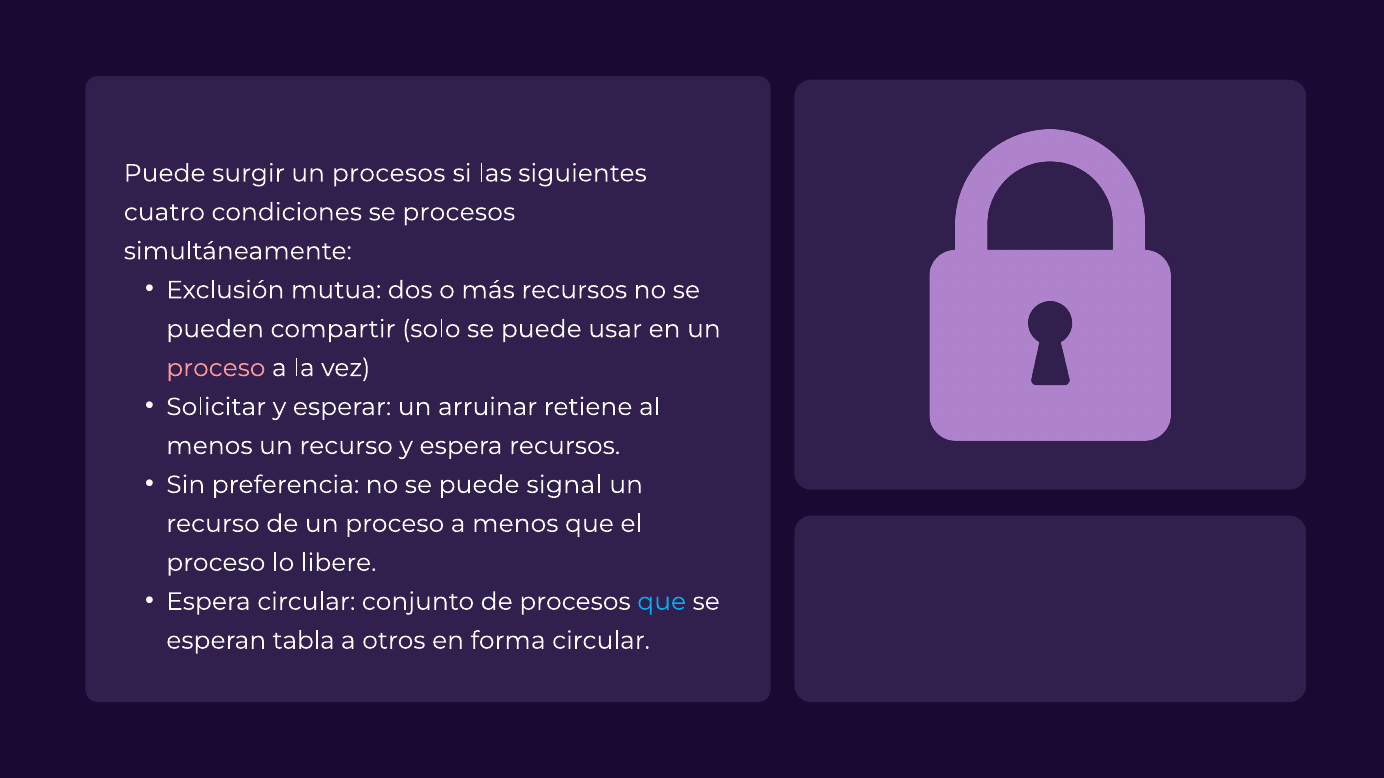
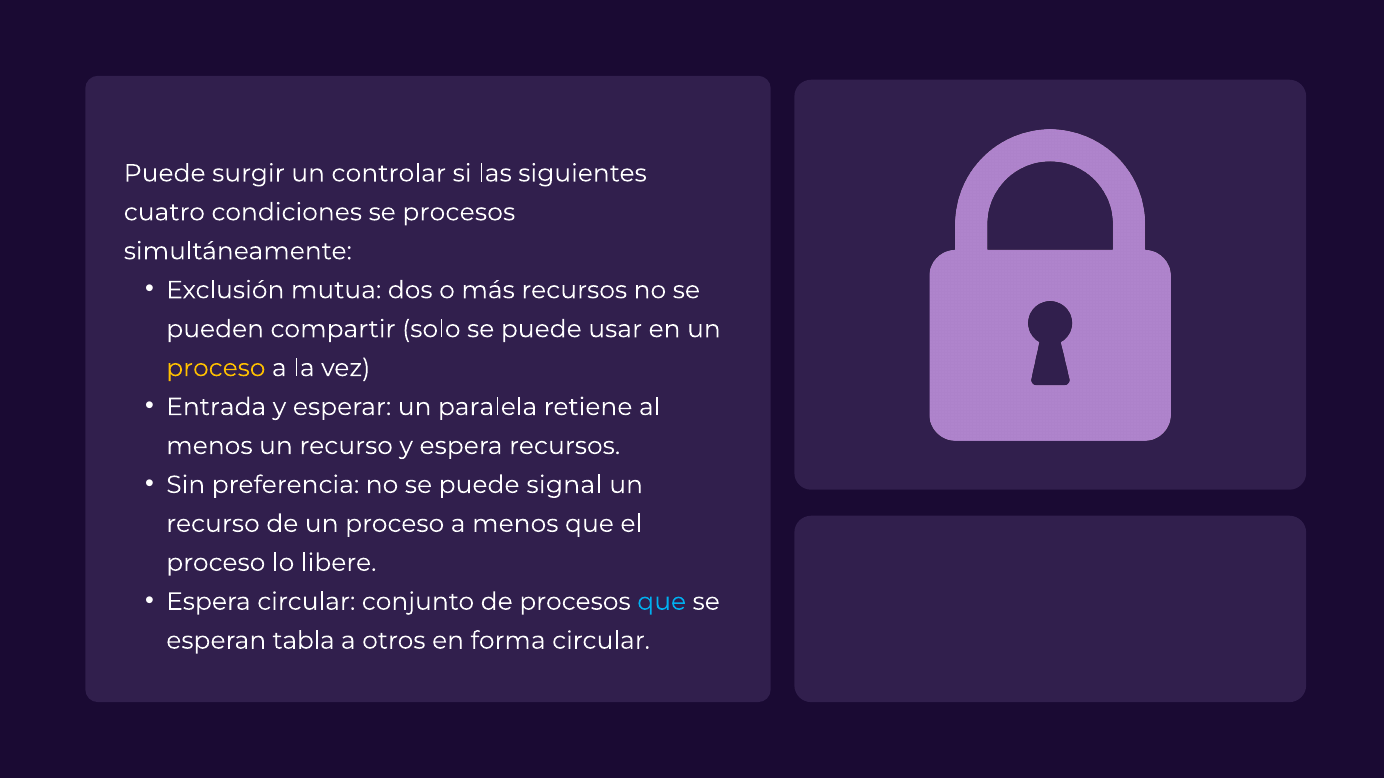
un procesos: procesos -> controlar
proceso at (216, 368) colour: pink -> yellow
Solicitar: Solicitar -> Entrada
arruinar: arruinar -> paralela
